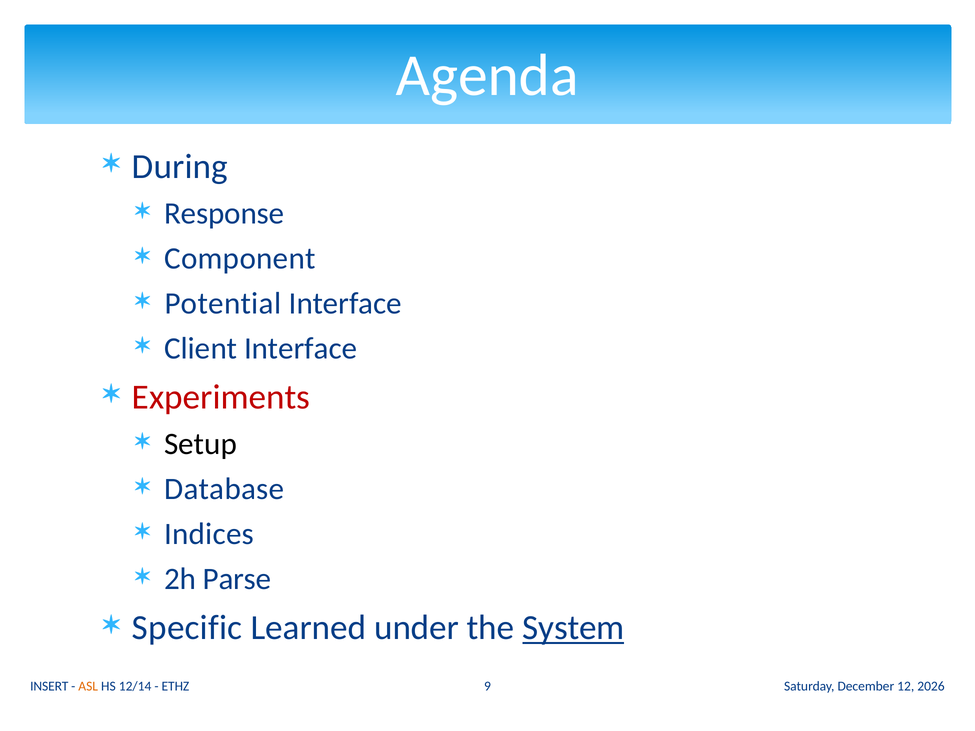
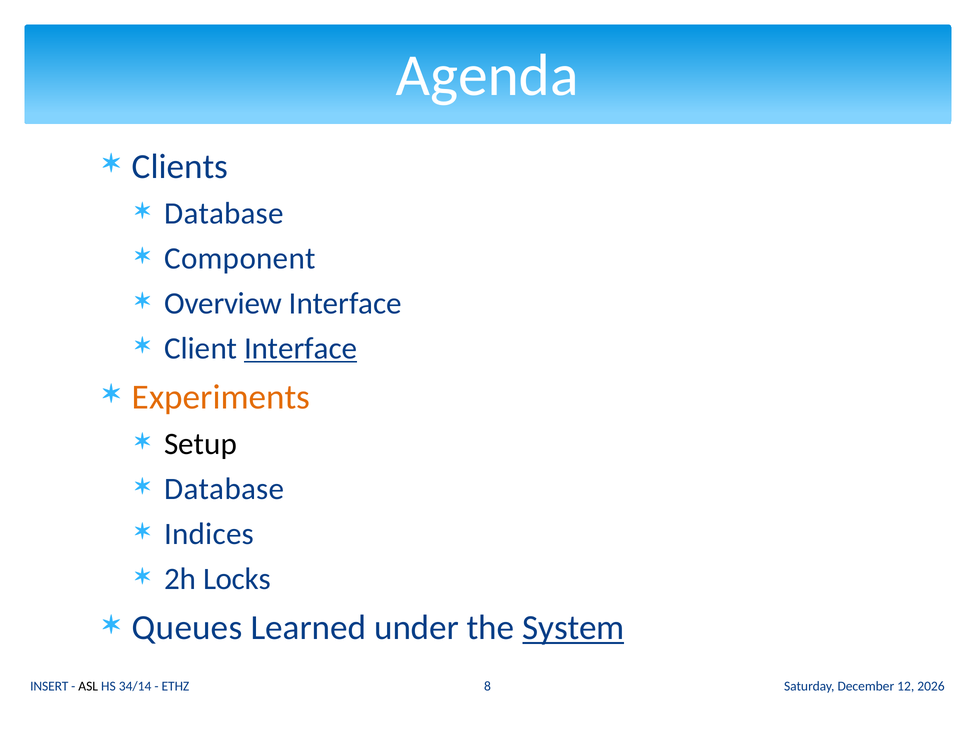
During: During -> Clients
Response at (224, 214): Response -> Database
Potential: Potential -> Overview
Interface at (301, 348) underline: none -> present
Experiments colour: red -> orange
Parse: Parse -> Locks
Specific: Specific -> Queues
ASL colour: orange -> black
12/14: 12/14 -> 34/14
9: 9 -> 8
